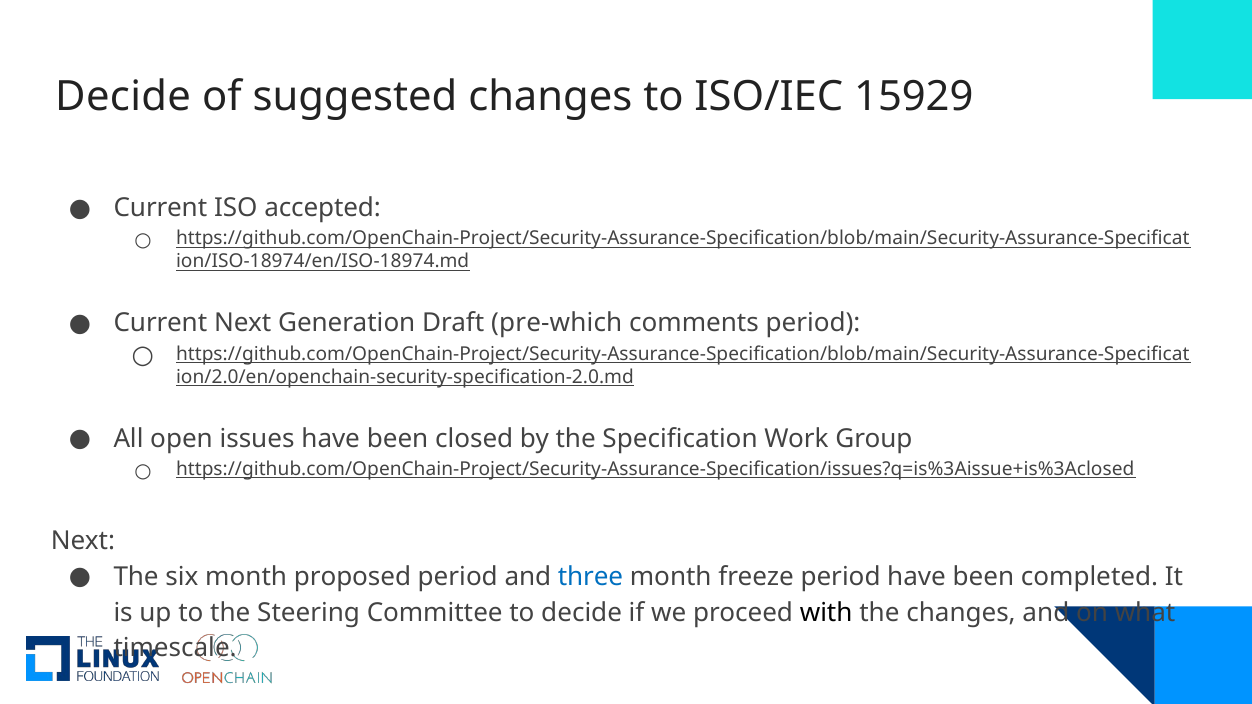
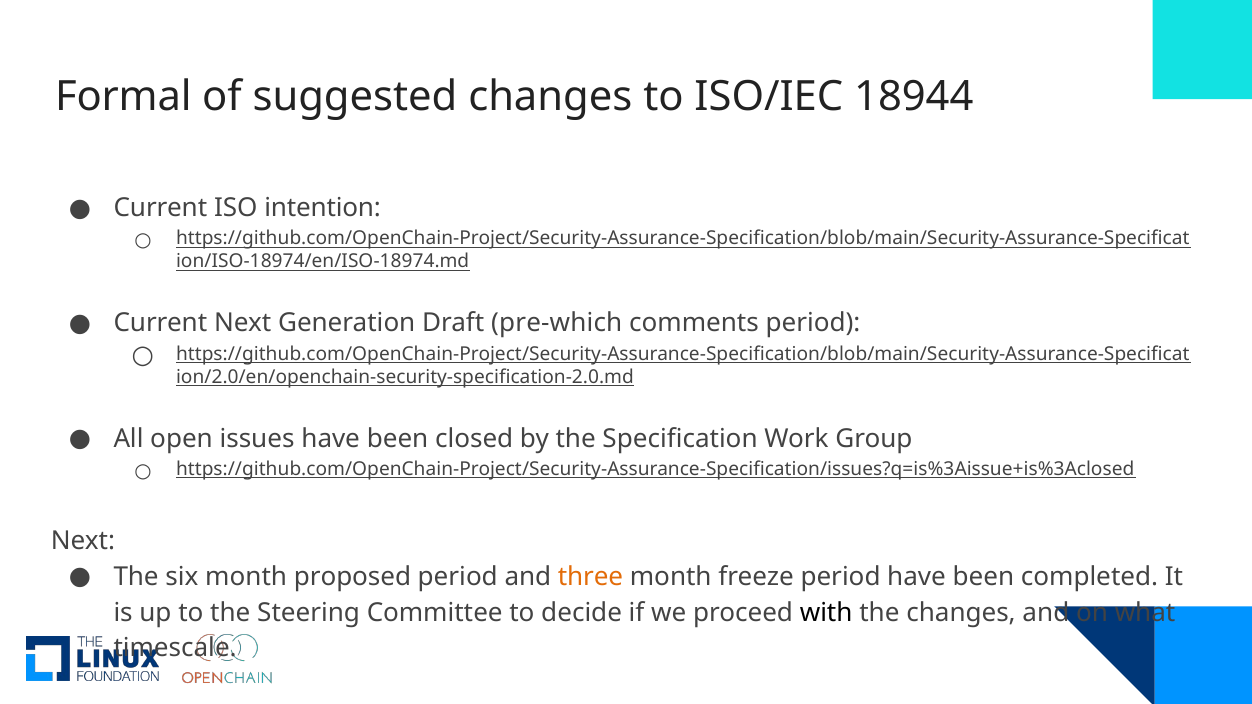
Decide at (123, 97): Decide -> Formal
15929: 15929 -> 18944
accepted: accepted -> intention
three colour: blue -> orange
